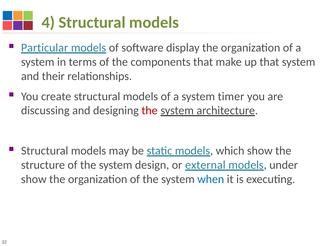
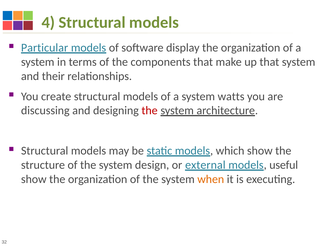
timer: timer -> watts
under: under -> useful
when colour: blue -> orange
